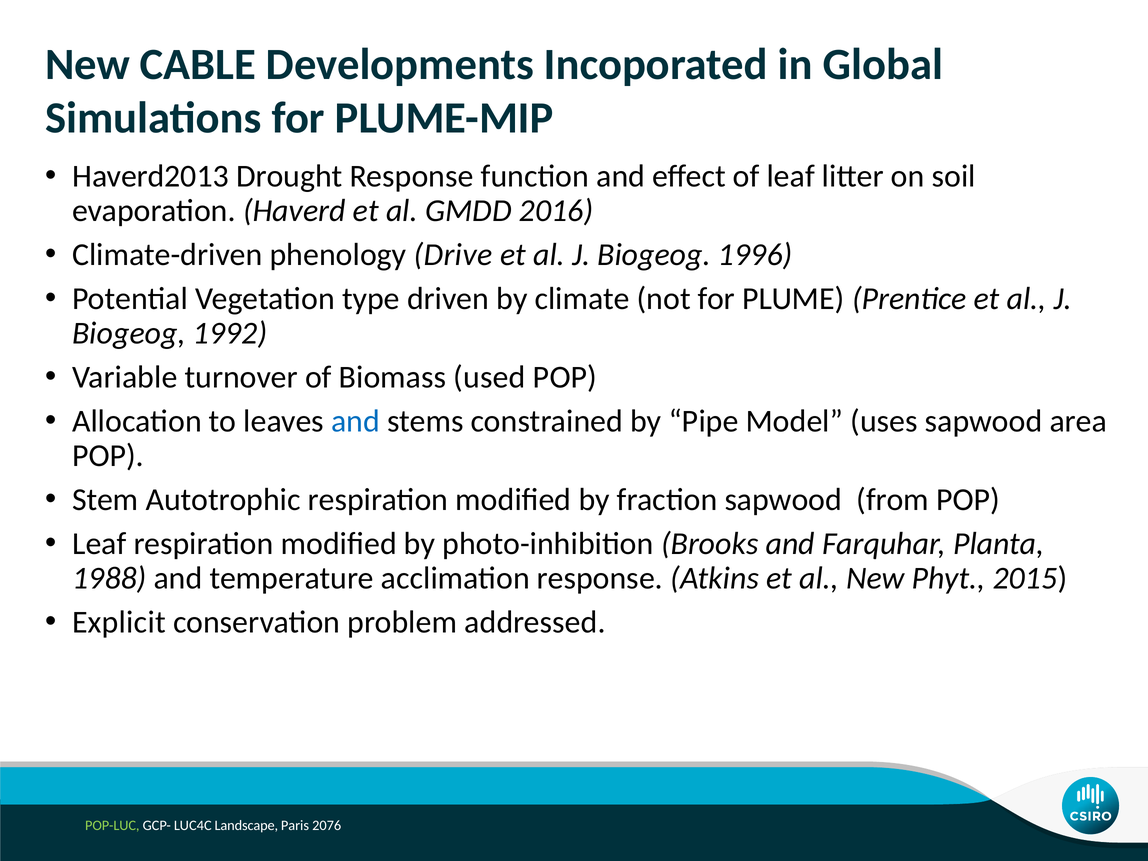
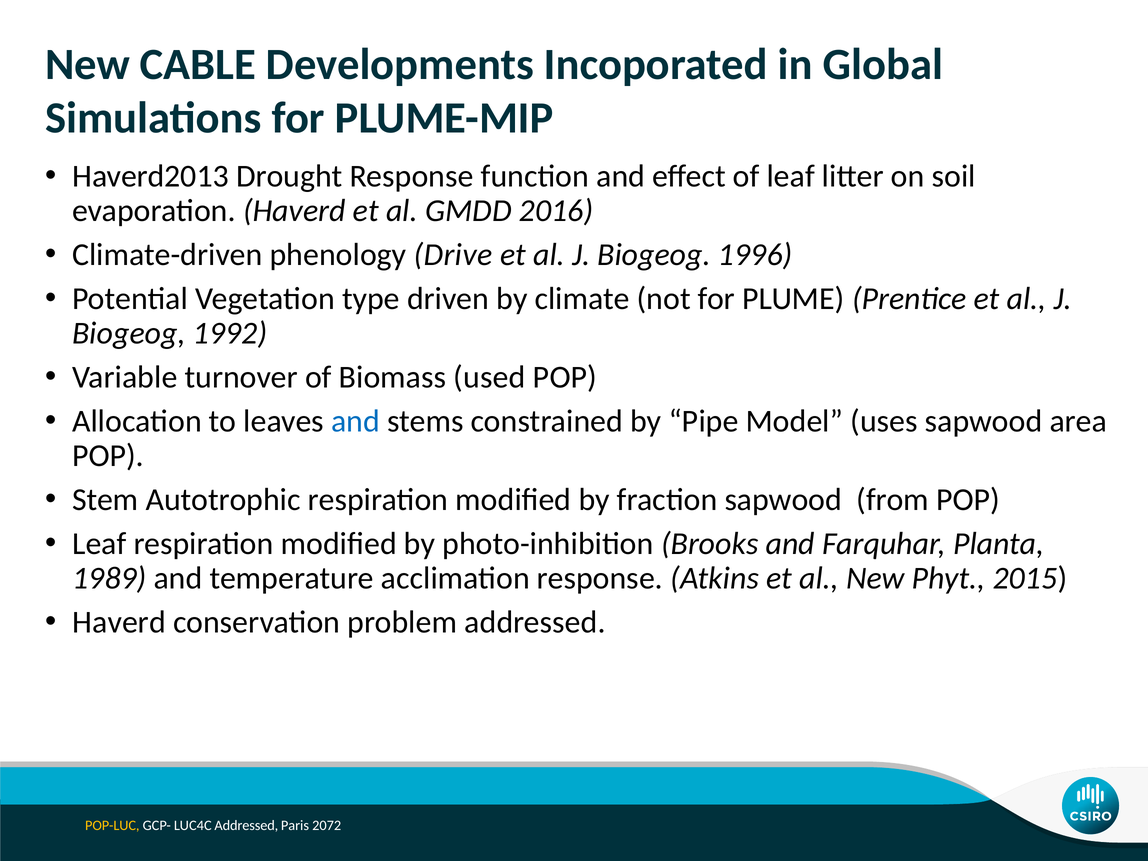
1988: 1988 -> 1989
Explicit at (119, 622): Explicit -> Haverd
POP-LUC colour: light green -> yellow
LUC4C Landscape: Landscape -> Addressed
2076: 2076 -> 2072
